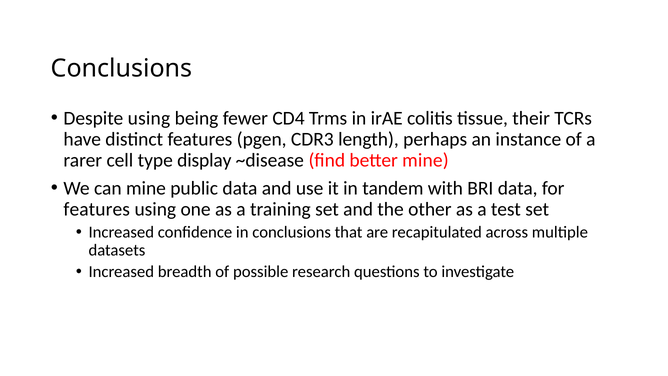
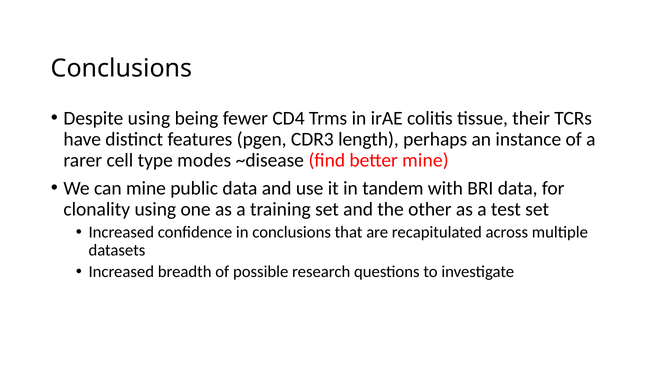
display: display -> modes
features at (97, 209): features -> clonality
